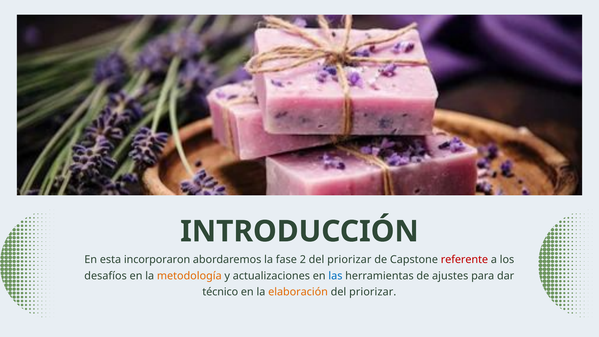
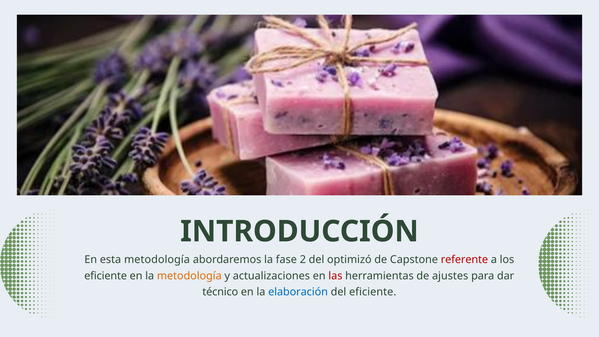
esta incorporaron: incorporaron -> metodología
2 del priorizar: priorizar -> optimizó
desafíos at (106, 276): desafíos -> eficiente
las colour: blue -> red
elaboración colour: orange -> blue
priorizar at (373, 292): priorizar -> eficiente
